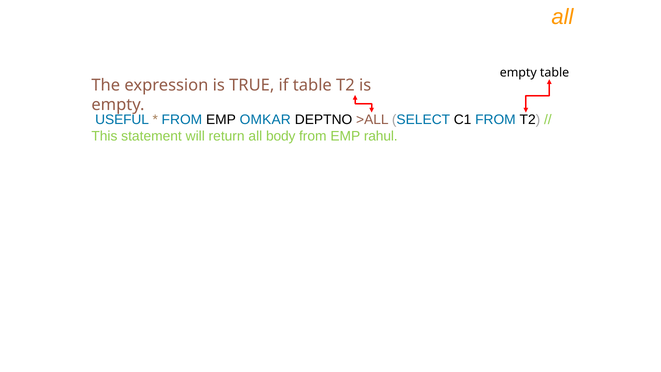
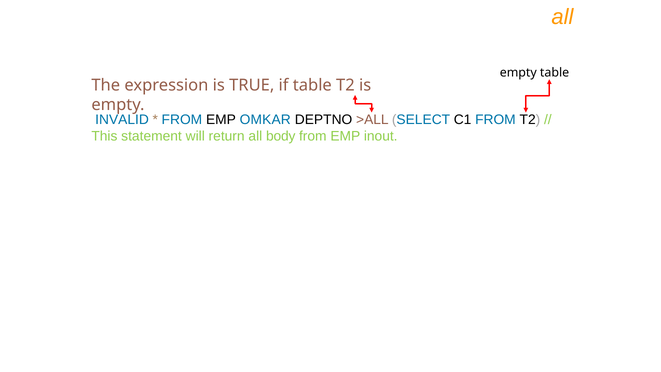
USEFUL: USEFUL -> INVALID
rahul: rahul -> inout
